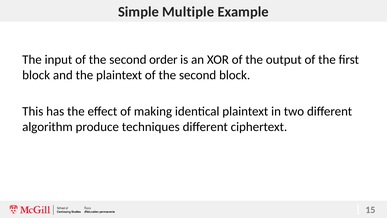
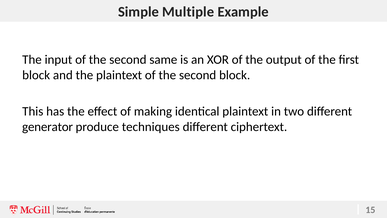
order: order -> same
algorithm: algorithm -> generator
